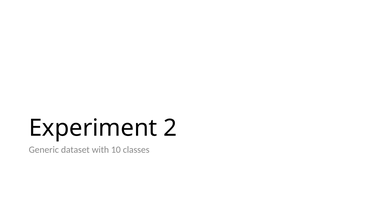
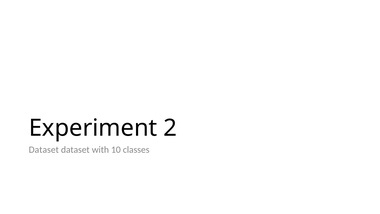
Generic at (44, 150): Generic -> Dataset
